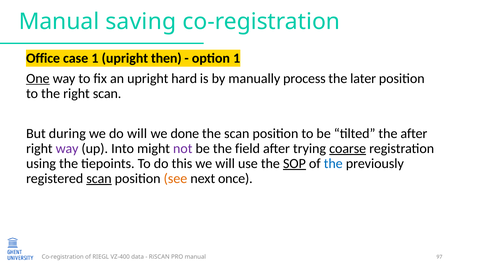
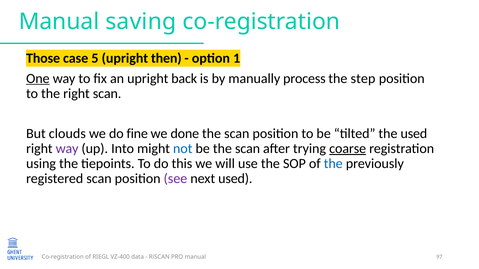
Office: Office -> Those
case 1: 1 -> 5
hard: hard -> back
later: later -> step
during: during -> clouds
do will: will -> fine
the after: after -> used
not colour: purple -> blue
be the field: field -> scan
SOP underline: present -> none
scan at (99, 179) underline: present -> none
see colour: orange -> purple
next once: once -> used
